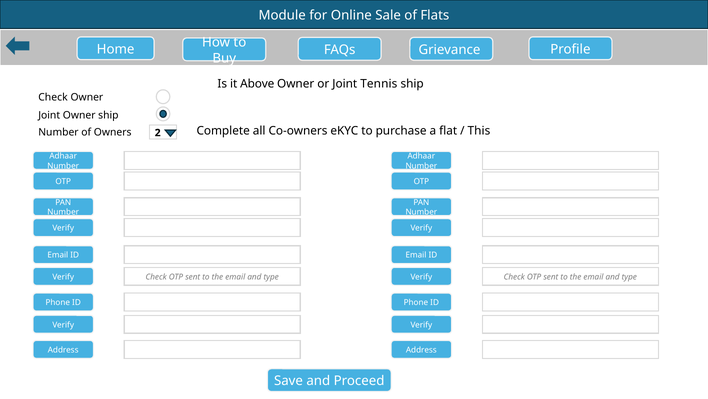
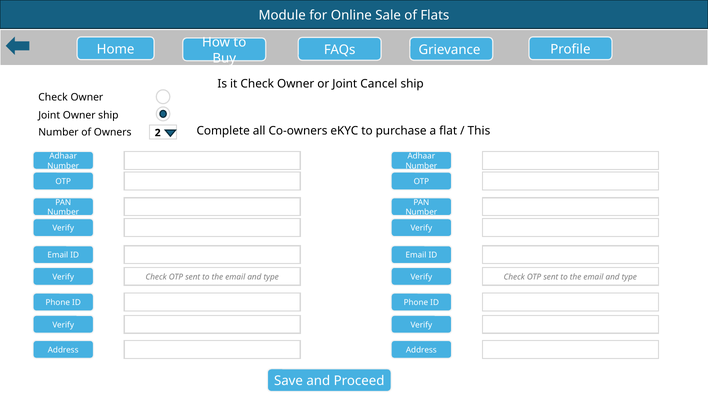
it Above: Above -> Check
Tennis: Tennis -> Cancel
